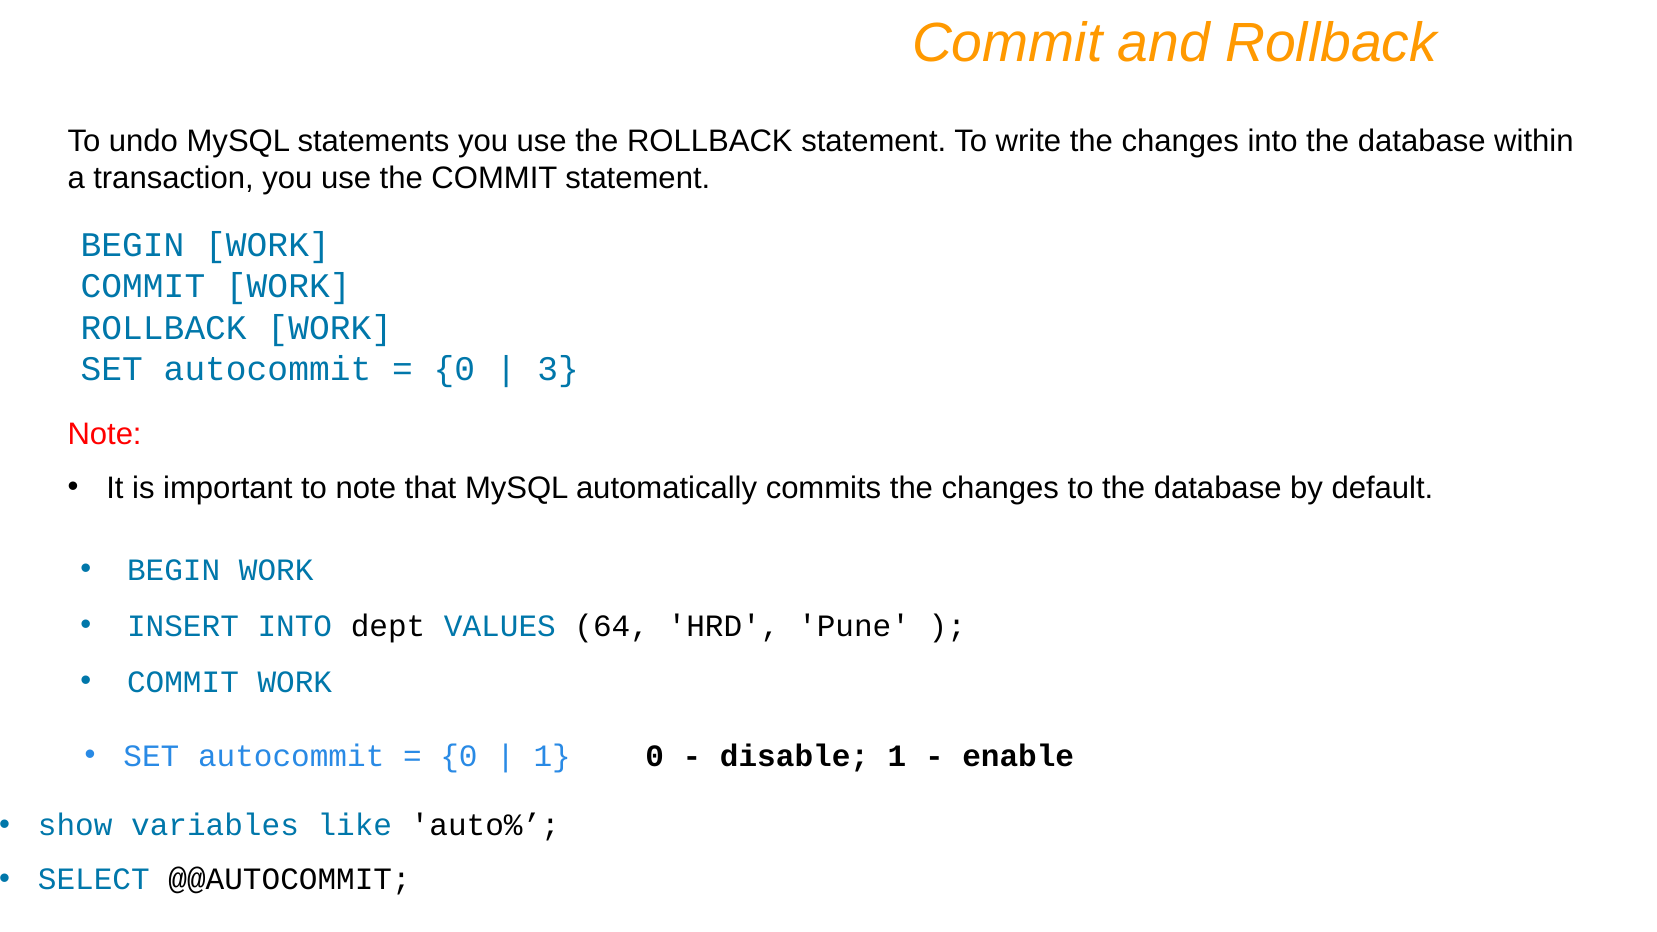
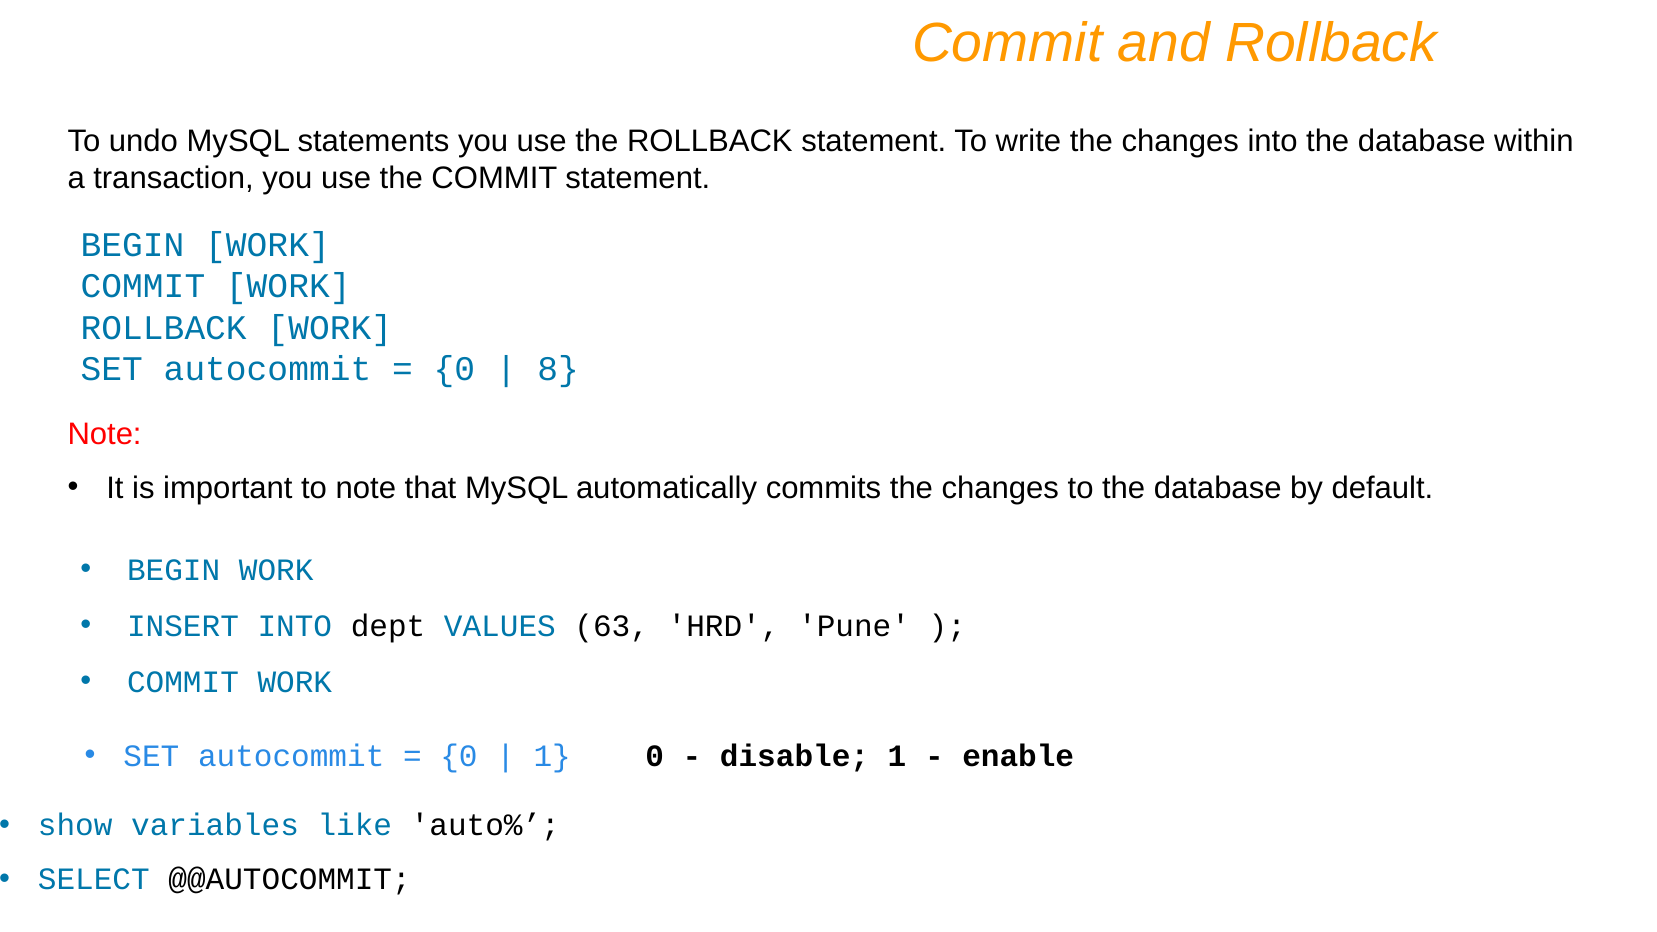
3: 3 -> 8
64: 64 -> 63
